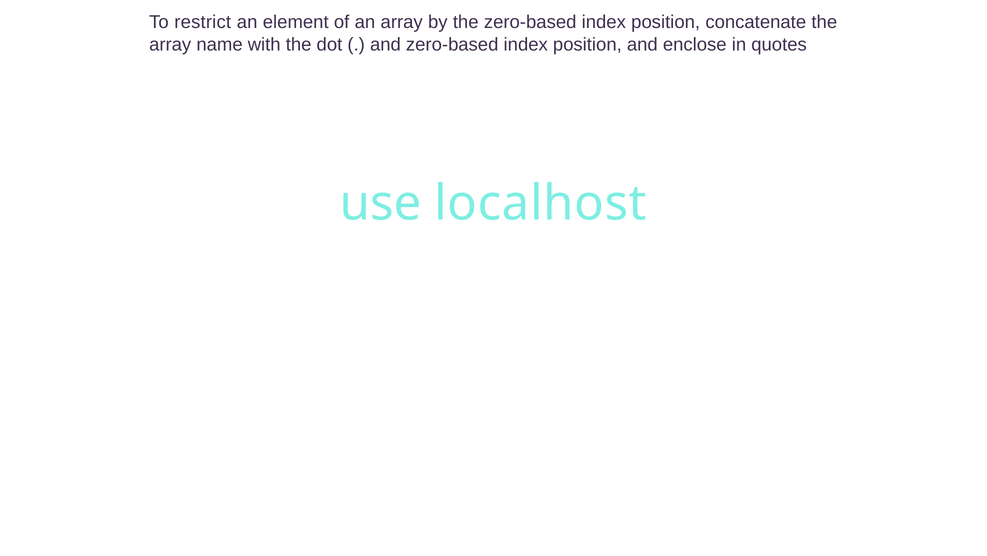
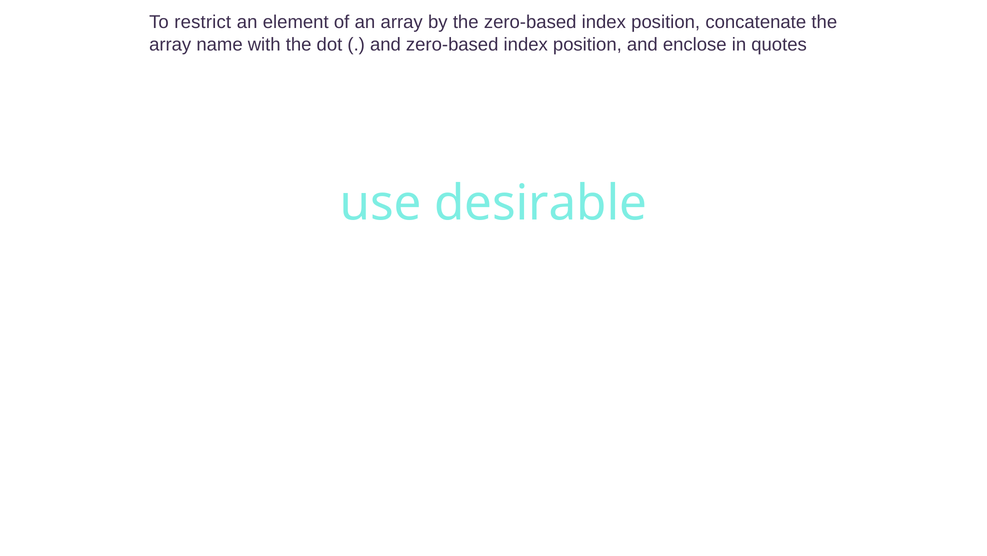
localhost: localhost -> desirable
